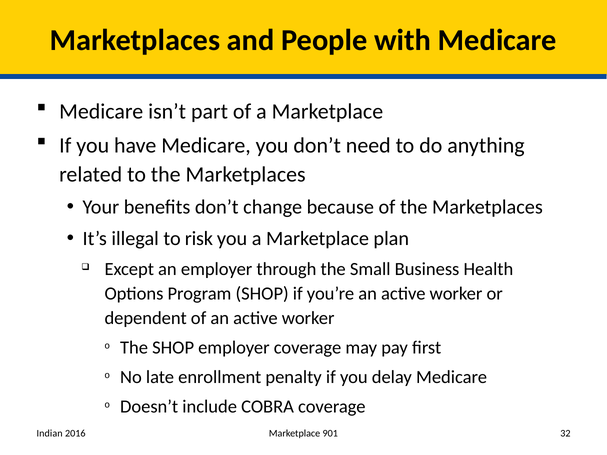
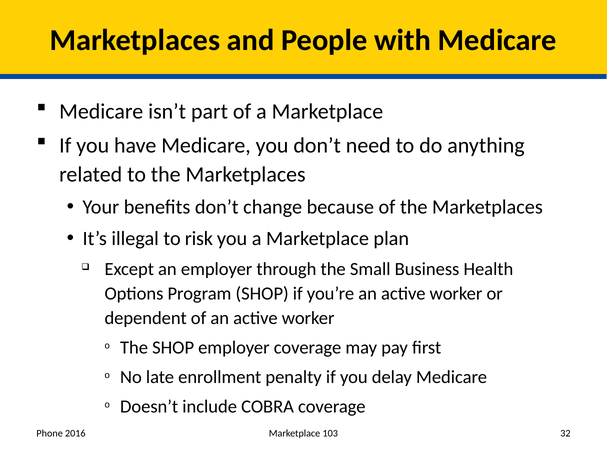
Indian: Indian -> Phone
901: 901 -> 103
